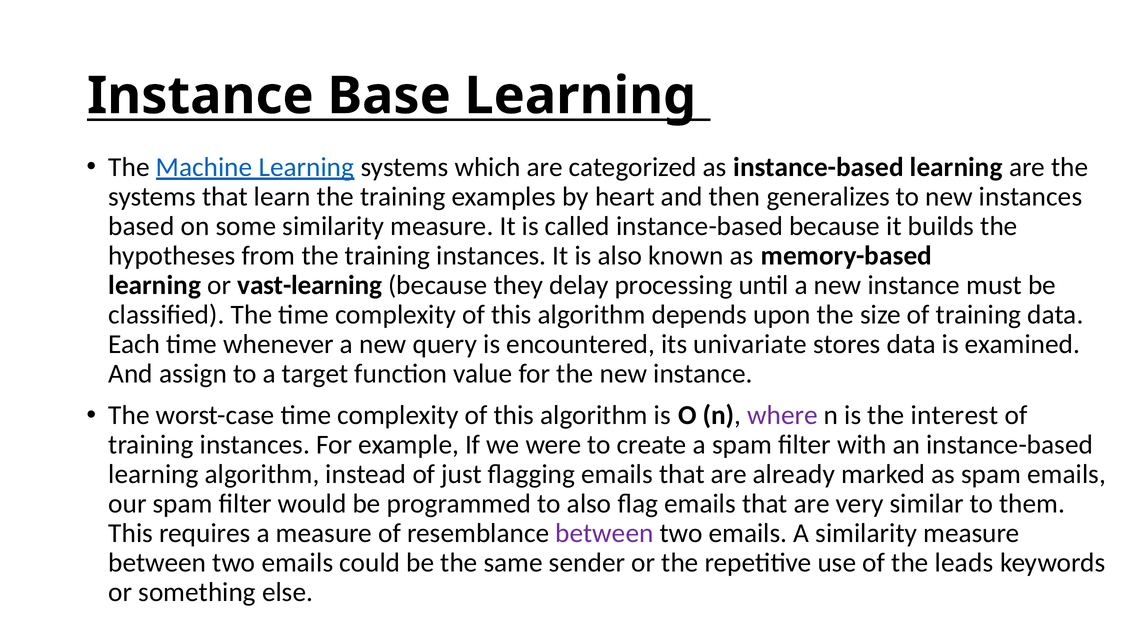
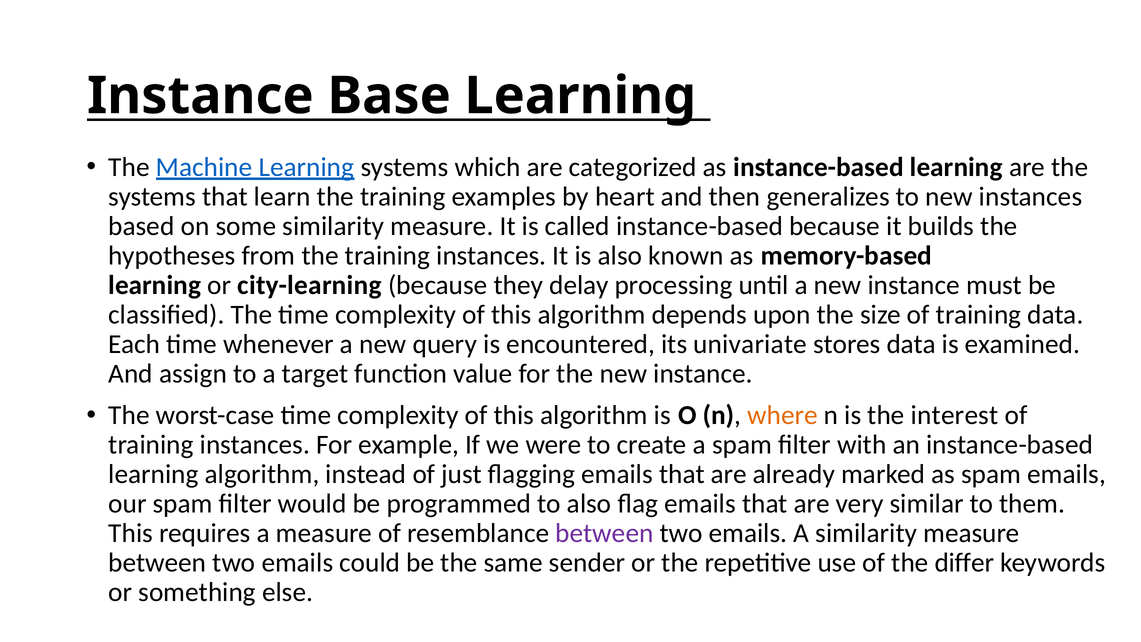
vast-learning: vast-learning -> city-learning
where colour: purple -> orange
leads: leads -> differ
